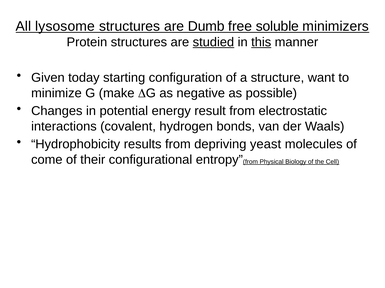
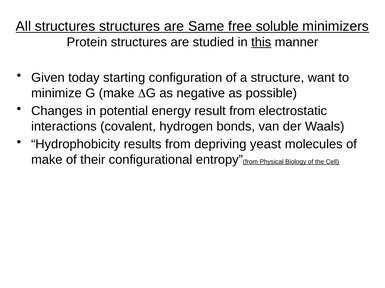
All lysosome: lysosome -> structures
Dumb: Dumb -> Same
studied underline: present -> none
come at (47, 160): come -> make
